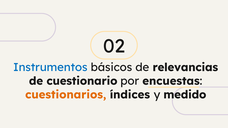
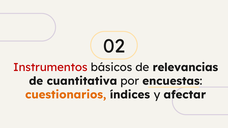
Instrumentos colour: blue -> red
cuestionario: cuestionario -> cuantitativa
medido: medido -> afectar
